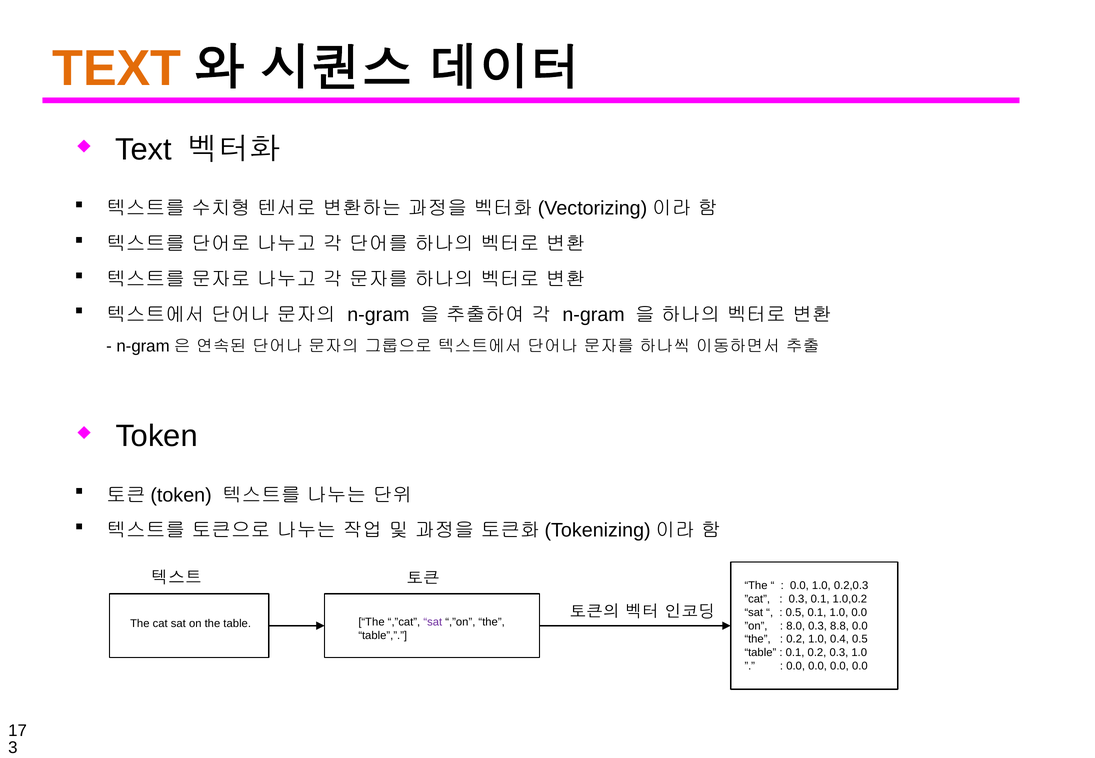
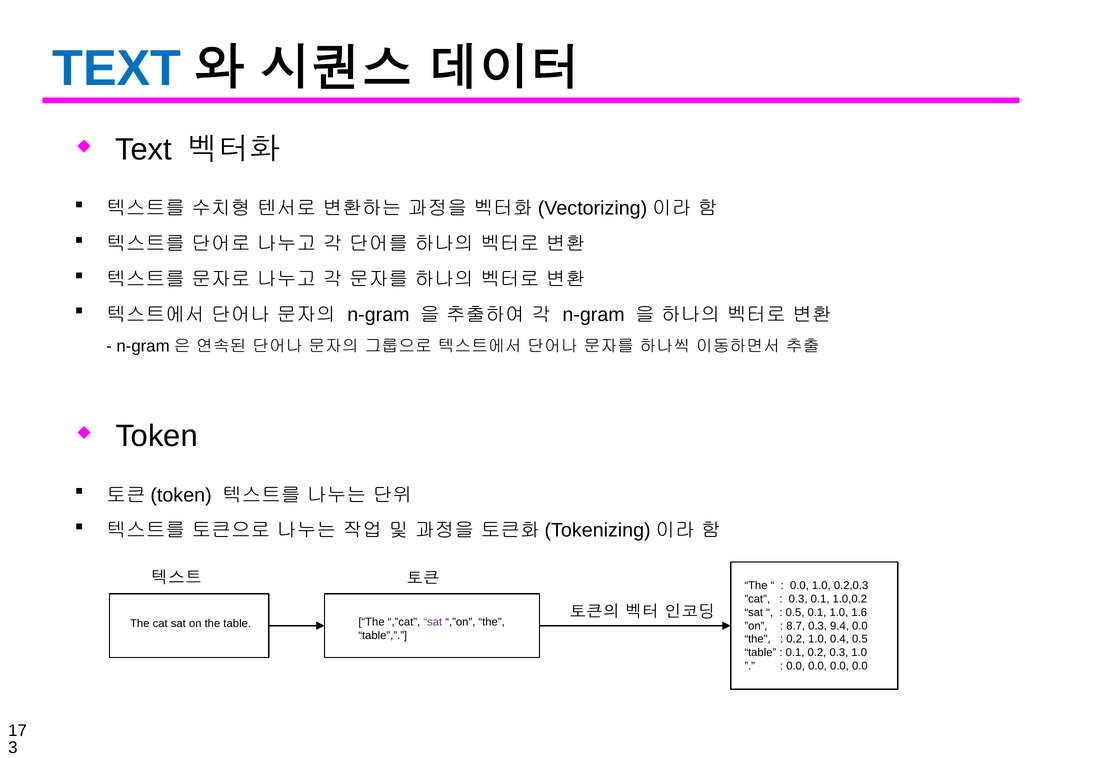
TEXT at (117, 68) colour: orange -> blue
1.0 0.0: 0.0 -> 1.6
8.0: 8.0 -> 8.7
8.8: 8.8 -> 9.4
